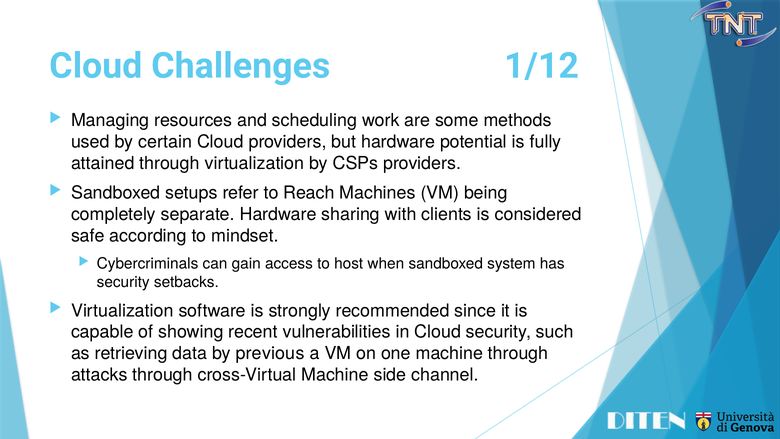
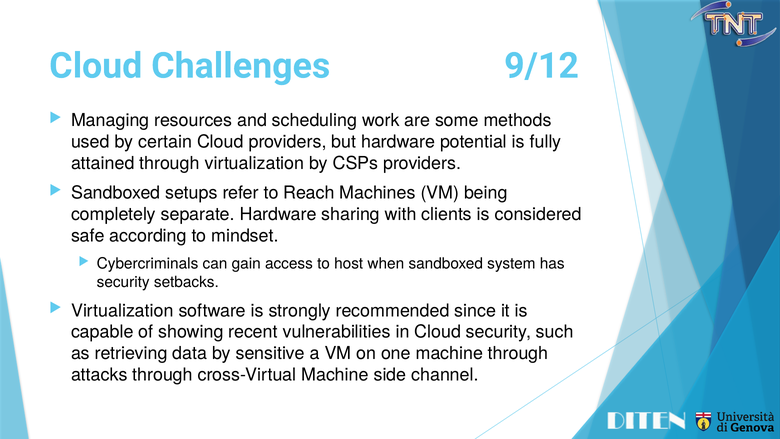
1/12: 1/12 -> 9/12
previous: previous -> sensitive
